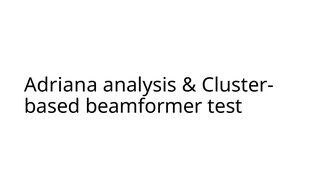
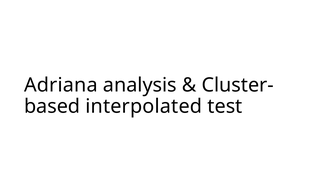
beamformer: beamformer -> interpolated
